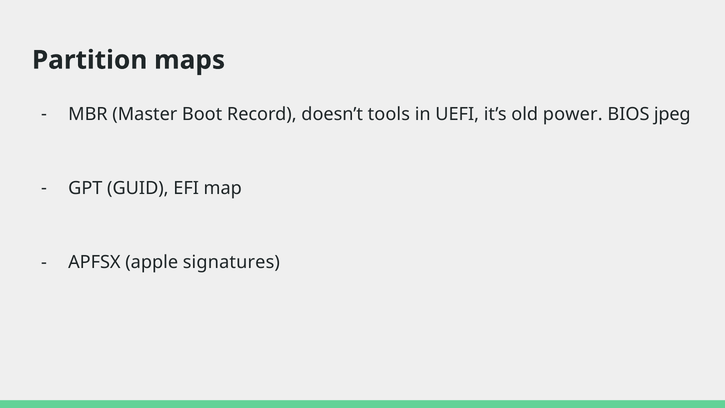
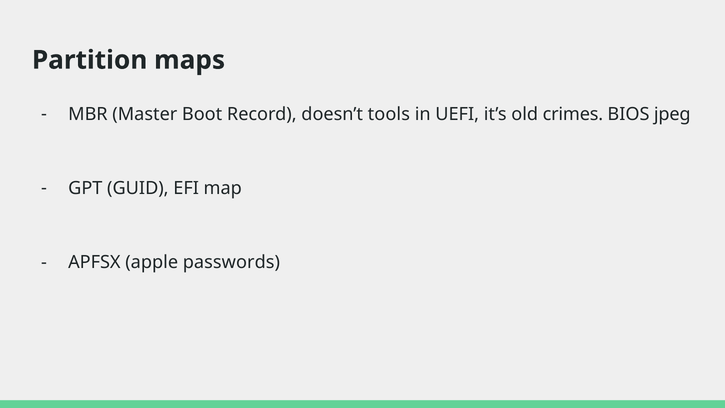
power: power -> crimes
signatures: signatures -> passwords
